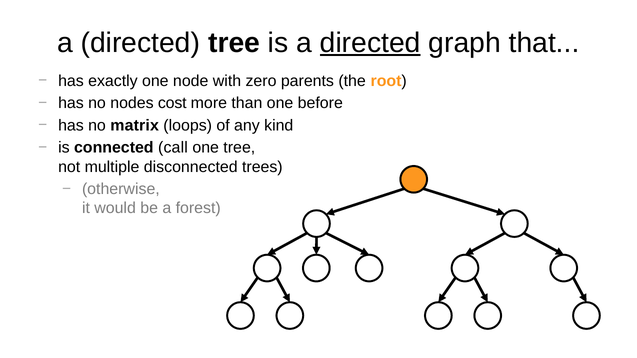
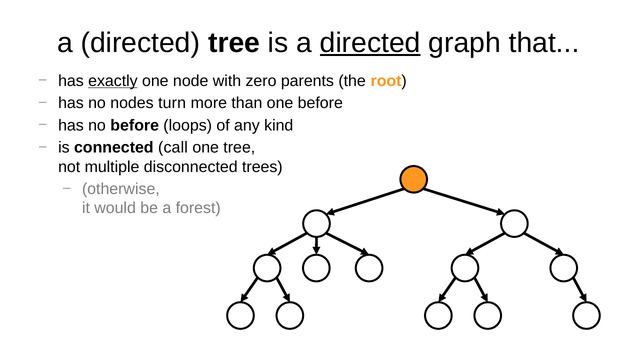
exactly underline: none -> present
cost: cost -> turn
no matrix: matrix -> before
